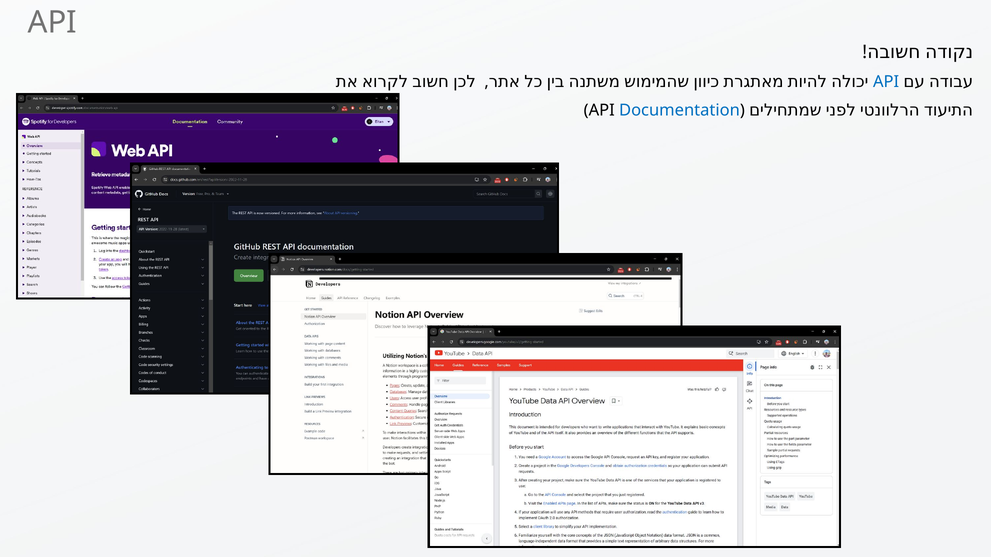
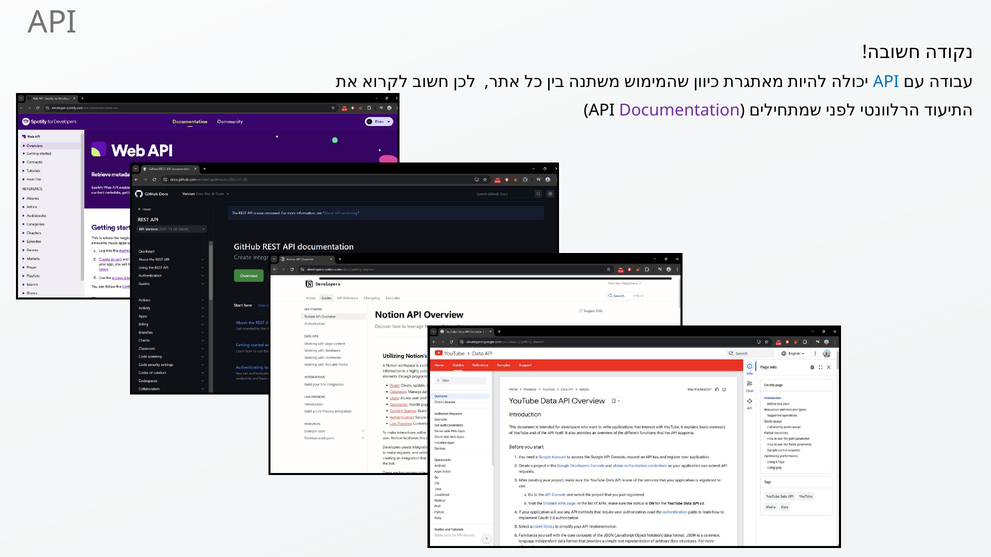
Documentation colour: blue -> purple
